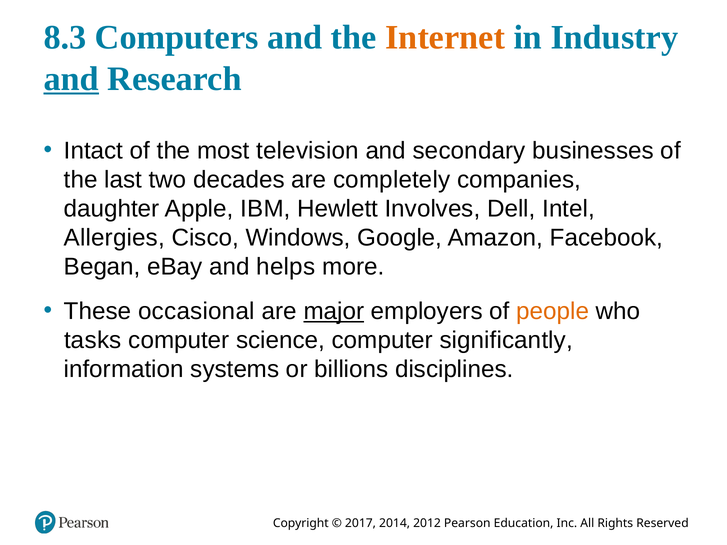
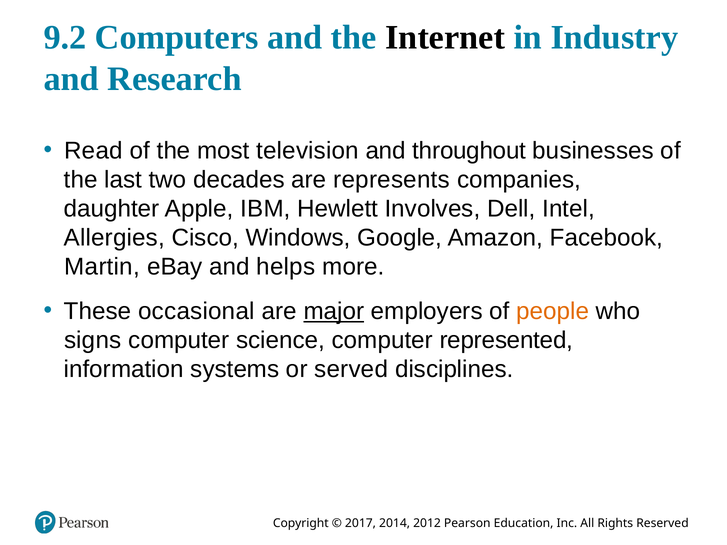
8.3: 8.3 -> 9.2
Internet colour: orange -> black
and at (71, 79) underline: present -> none
Intact: Intact -> Read
secondary: secondary -> throughout
completely: completely -> represents
Began: Began -> Martin
tasks: tasks -> signs
significantly: significantly -> represented
billions: billions -> served
